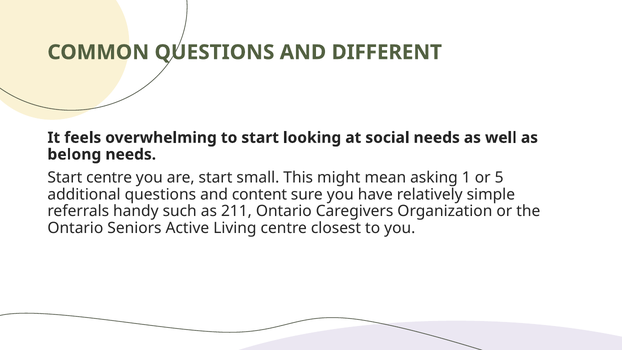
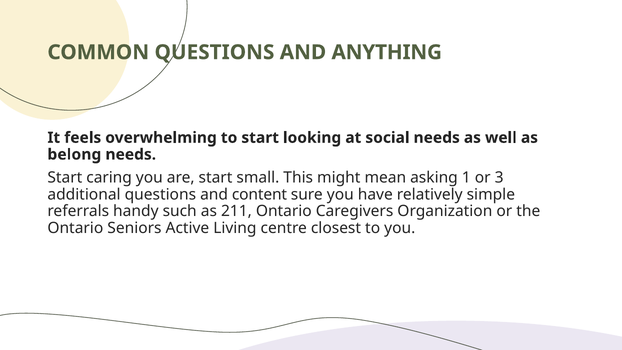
DIFFERENT: DIFFERENT -> ANYTHING
Start centre: centre -> caring
5: 5 -> 3
